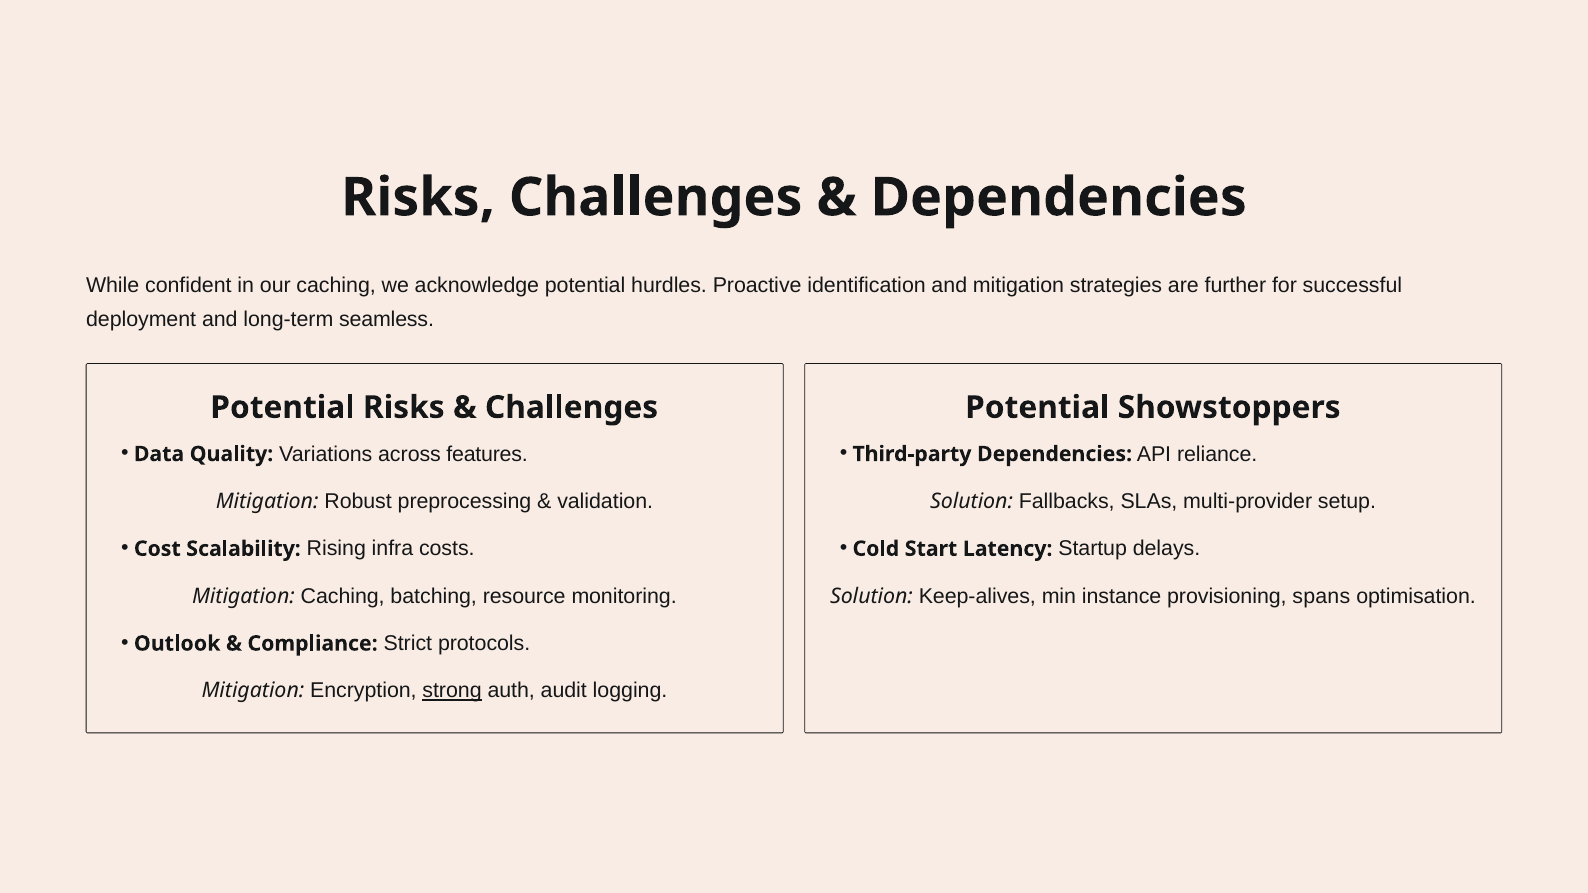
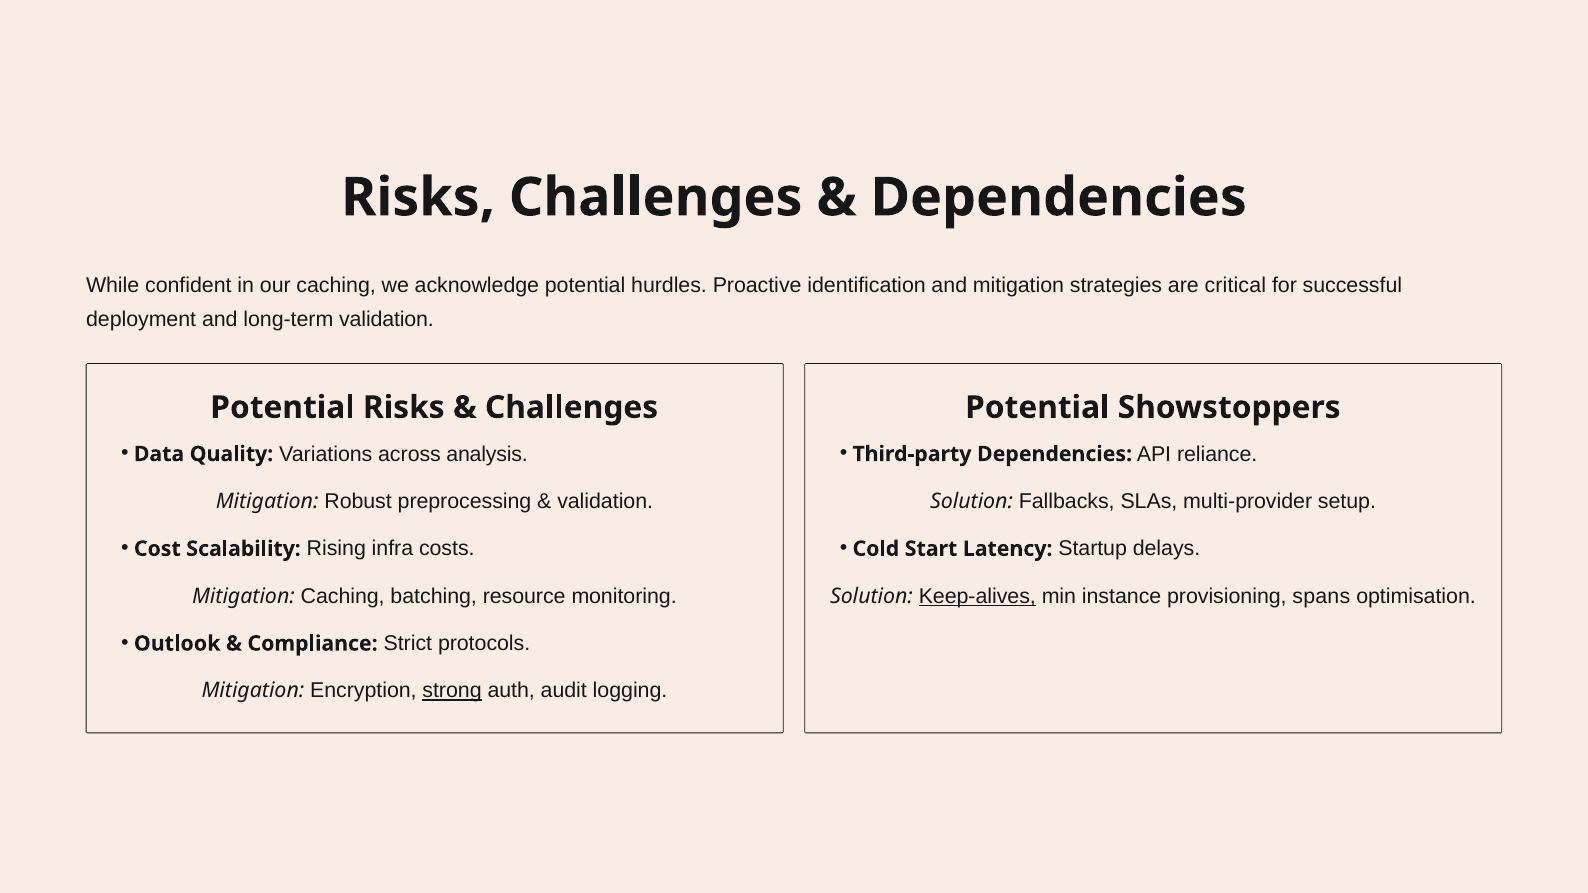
further: further -> critical
long-term seamless: seamless -> validation
features: features -> analysis
Keep-alives underline: none -> present
